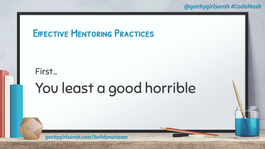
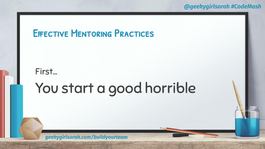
least: least -> start
